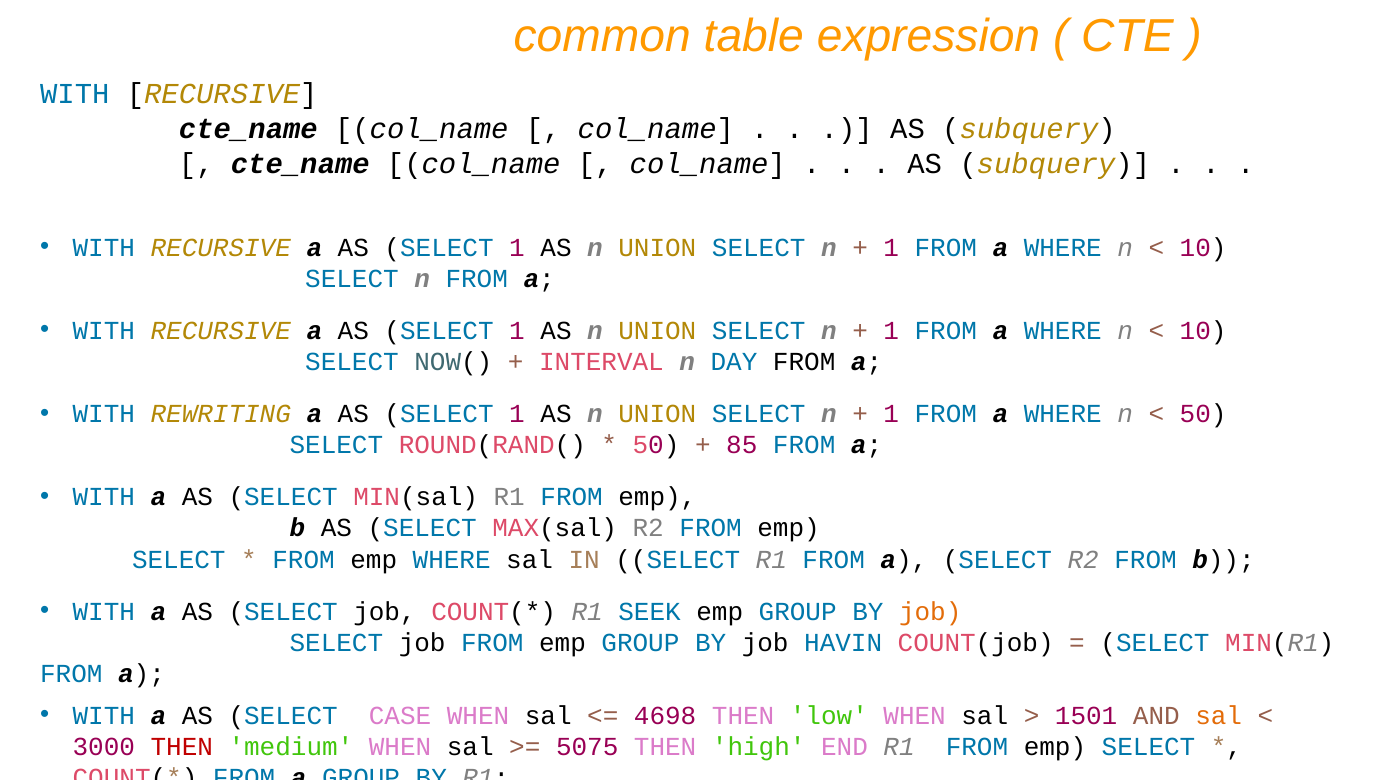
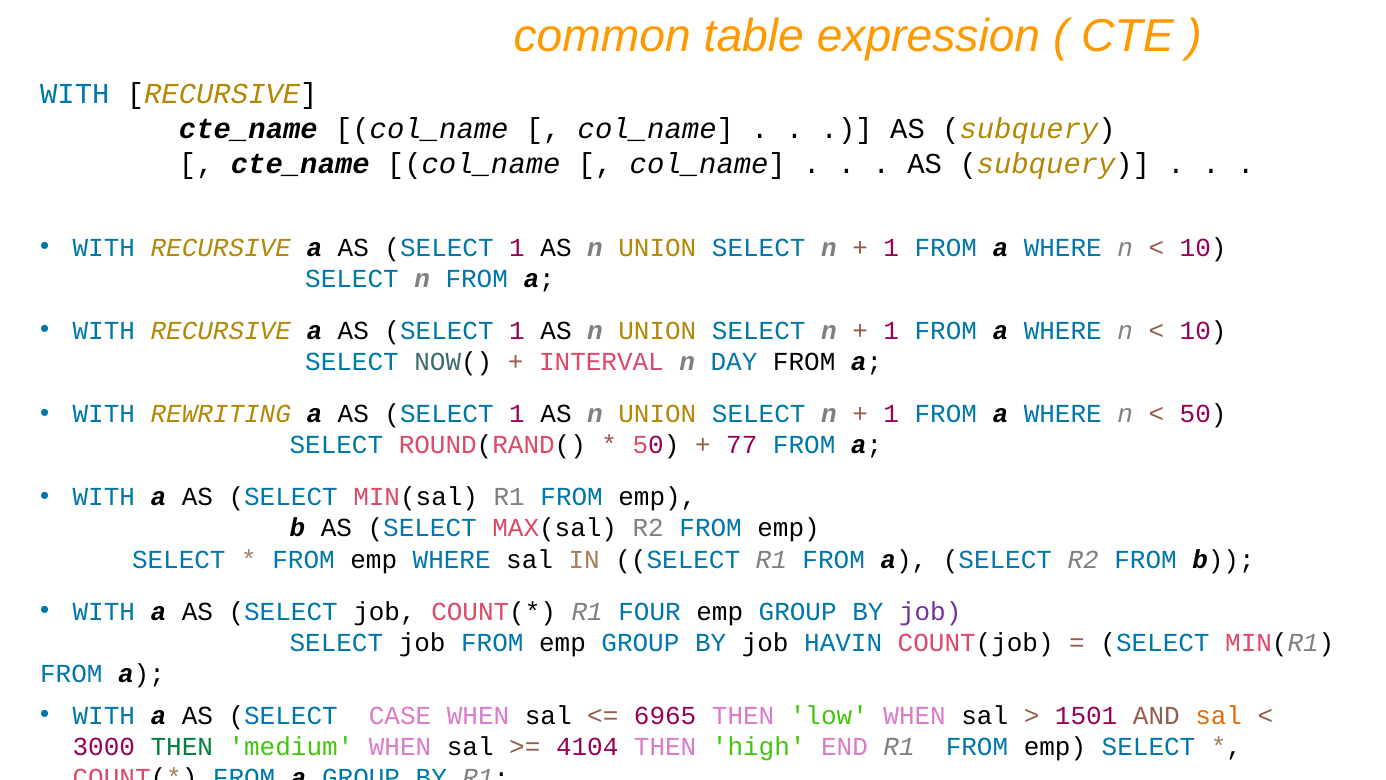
85: 85 -> 77
SEEK: SEEK -> FOUR
job at (930, 611) colour: orange -> purple
4698: 4698 -> 6965
THEN at (182, 746) colour: red -> green
5075: 5075 -> 4104
